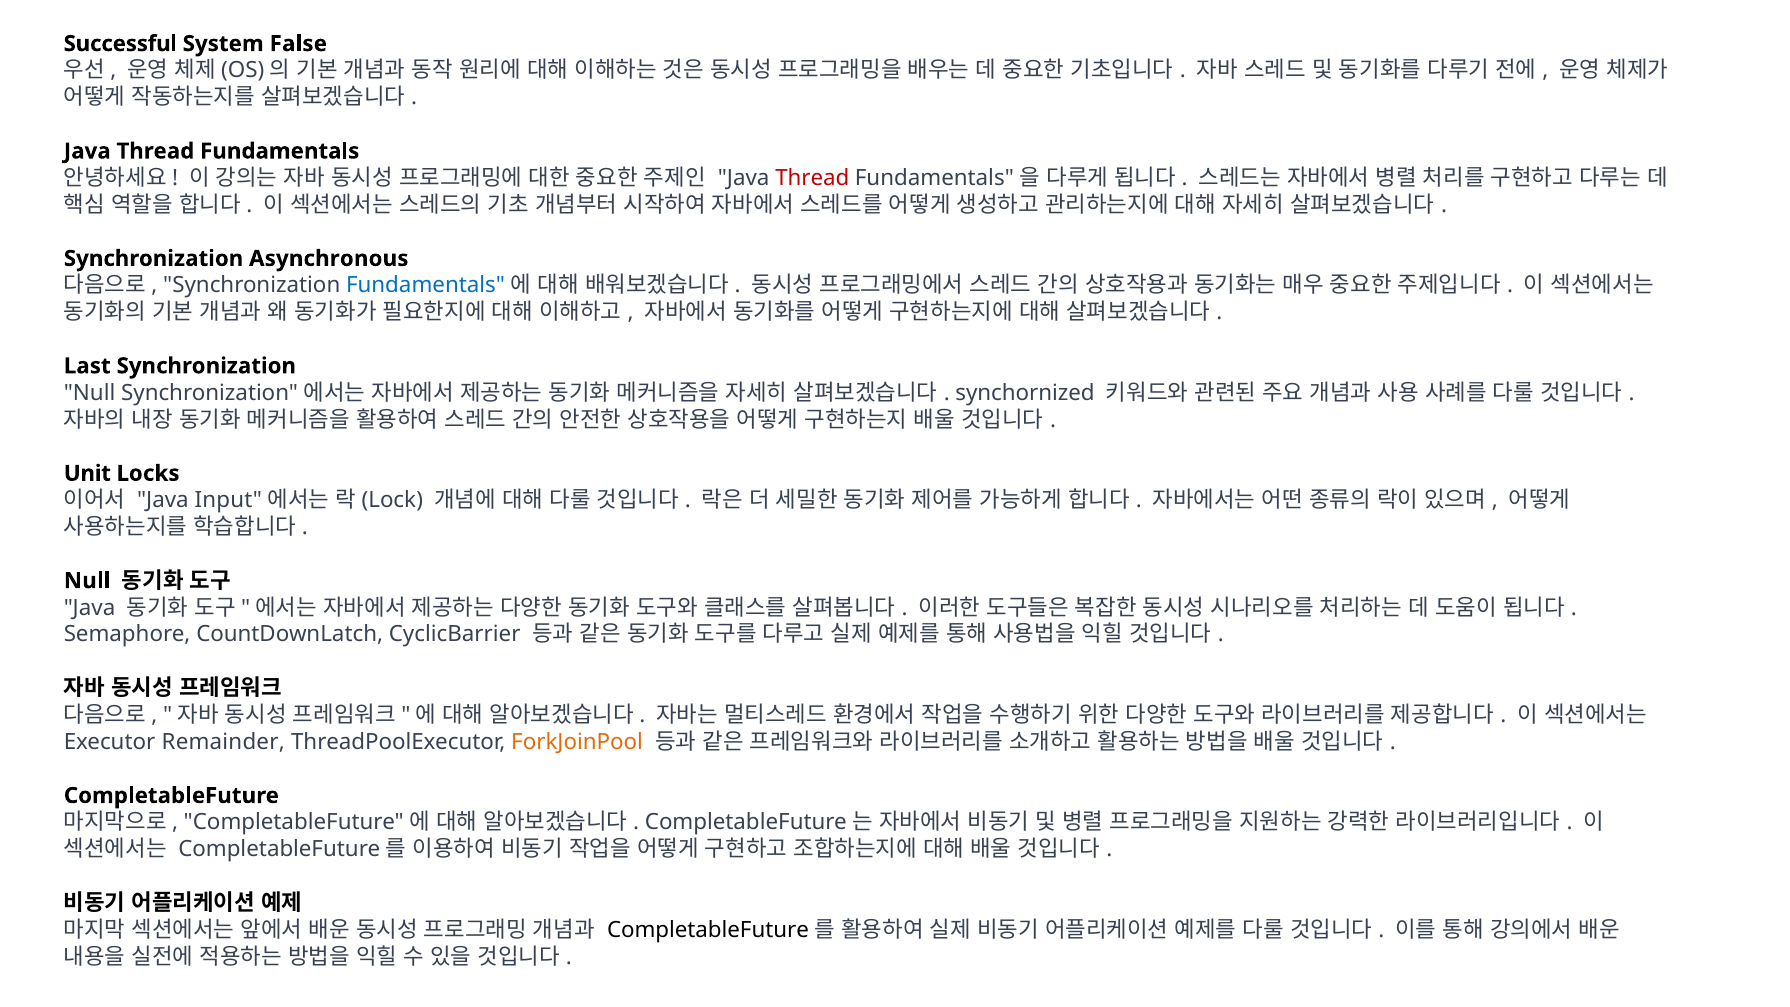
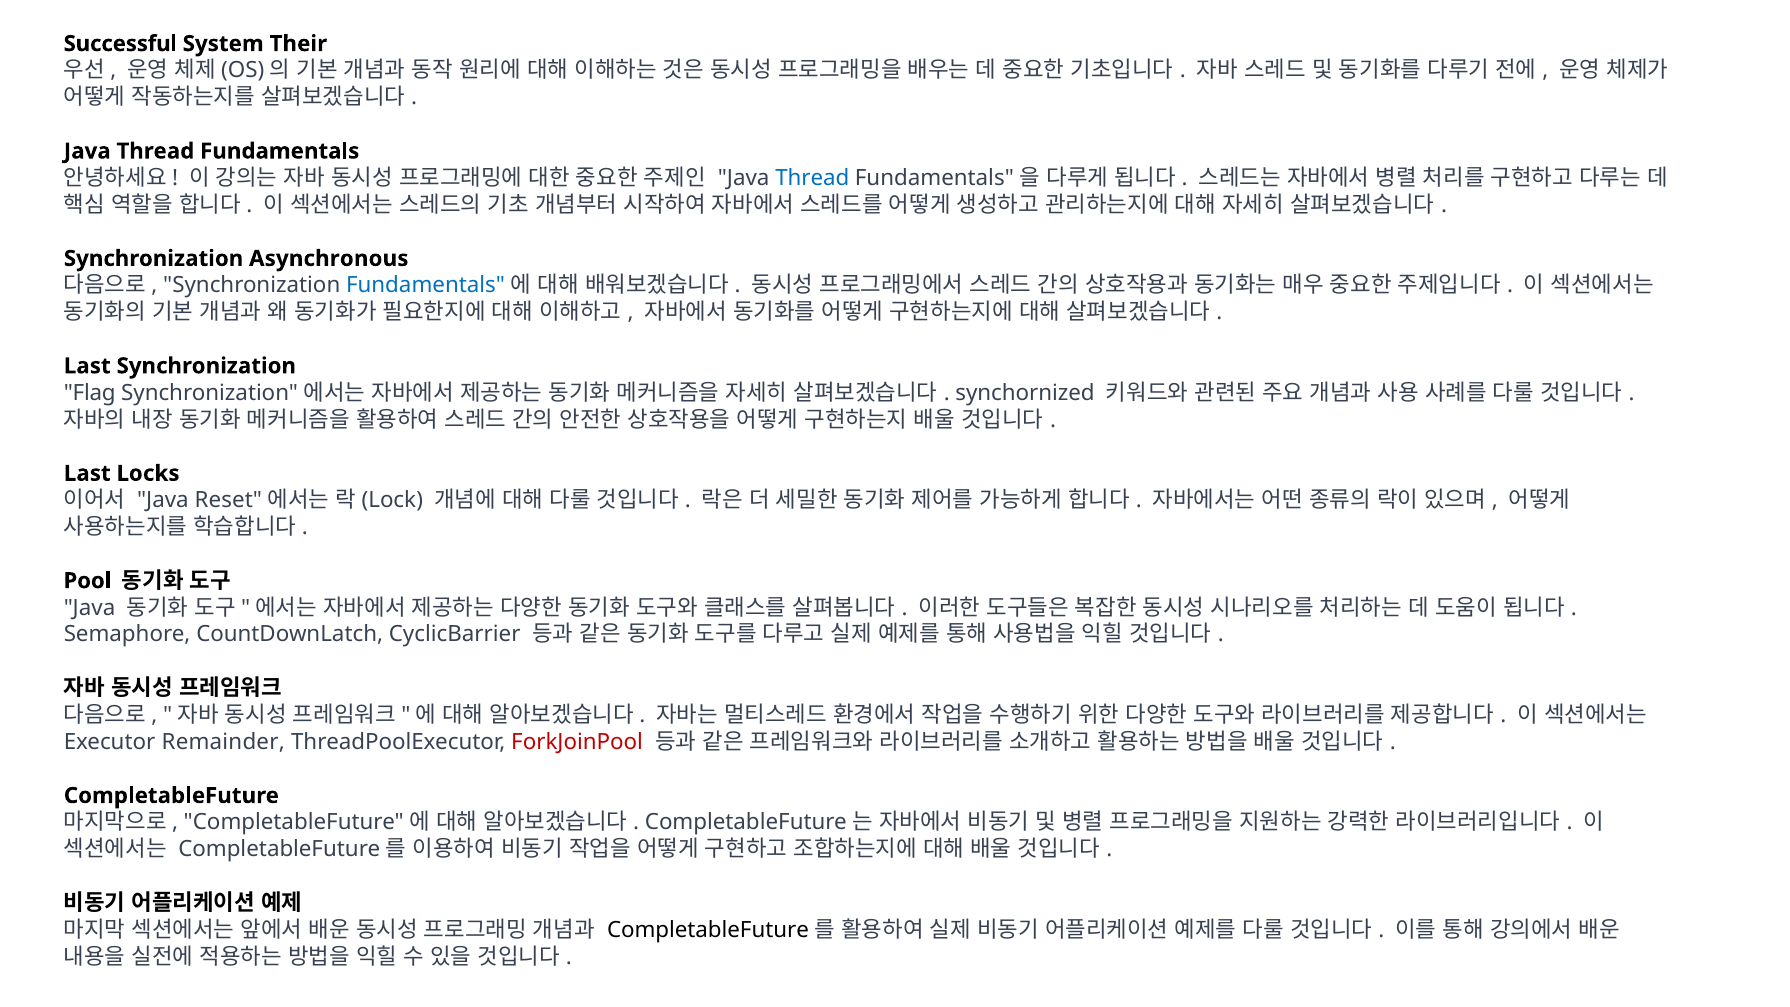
False: False -> Their
Thread at (812, 178) colour: red -> blue
Null at (90, 393): Null -> Flag
Unit at (87, 473): Unit -> Last
Input: Input -> Reset
Null at (87, 581): Null -> Pool
ForkJoinPool colour: orange -> red
